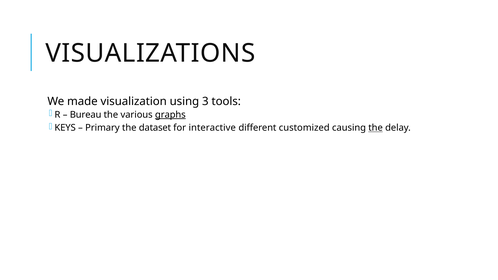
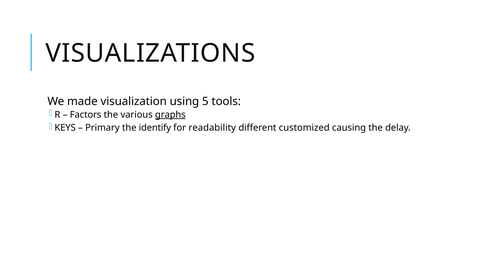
3: 3 -> 5
Bureau: Bureau -> Factors
dataset: dataset -> identify
interactive: interactive -> readability
the at (376, 128) underline: present -> none
